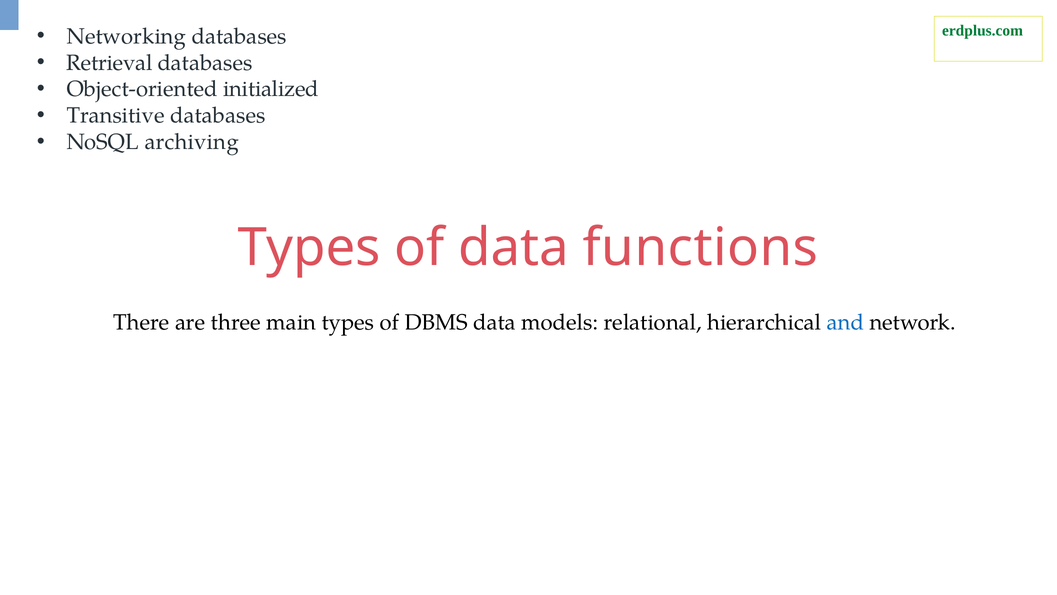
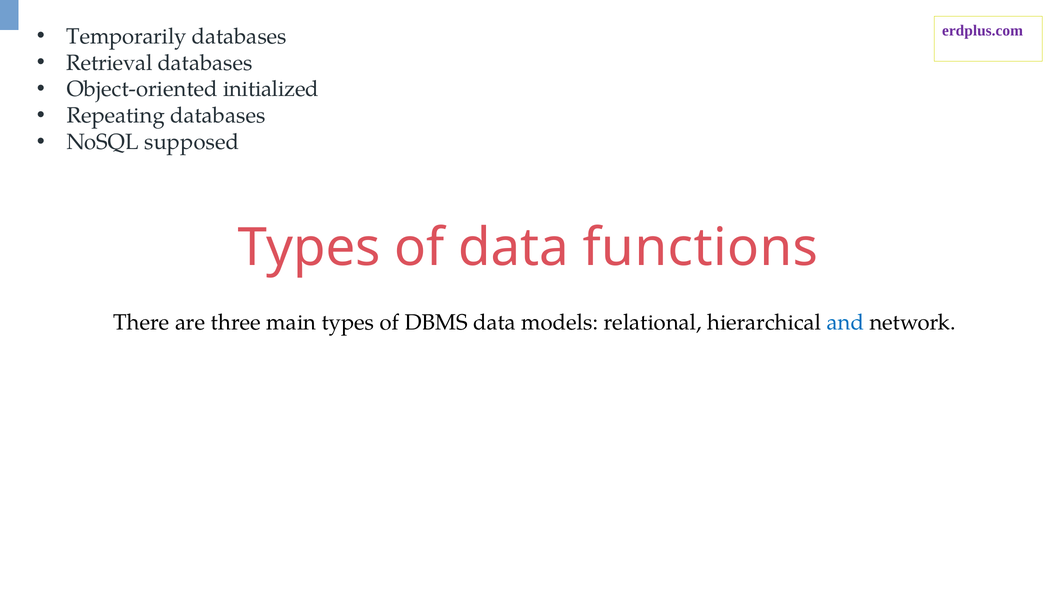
erdplus.com colour: green -> purple
Networking: Networking -> Temporarily
Transitive: Transitive -> Repeating
archiving: archiving -> supposed
